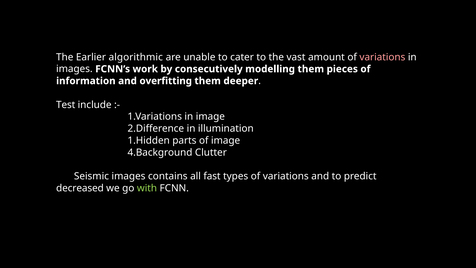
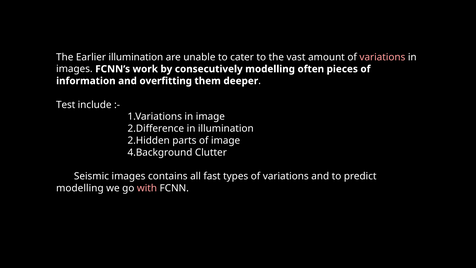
Earlier algorithmic: algorithmic -> illumination
modelling them: them -> often
1.Hidden: 1.Hidden -> 2.Hidden
decreased at (80, 188): decreased -> modelling
with colour: light green -> pink
